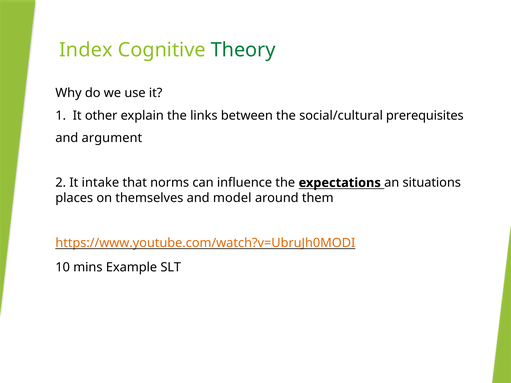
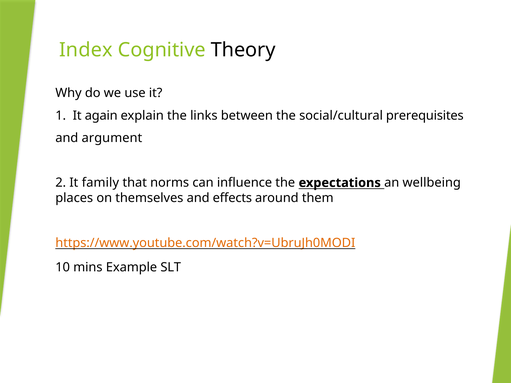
Theory colour: green -> black
other: other -> again
intake: intake -> family
situations: situations -> wellbeing
model: model -> effects
